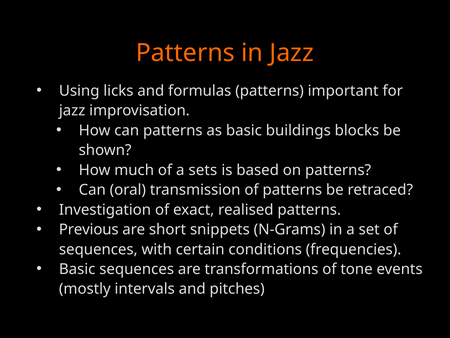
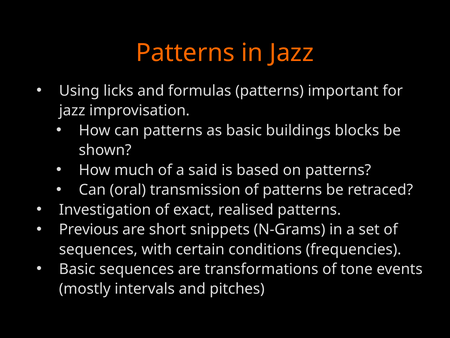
sets: sets -> said
